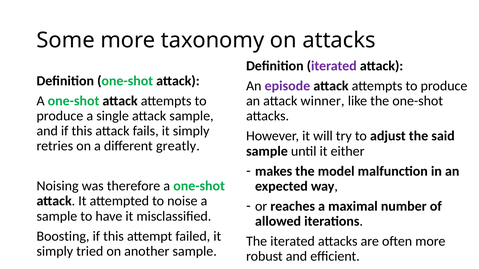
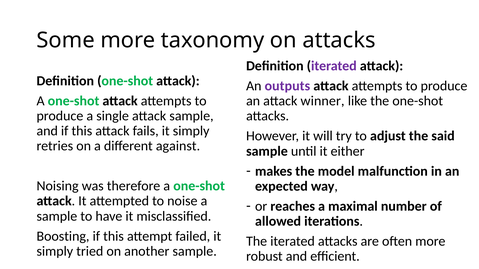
episode: episode -> outputs
greatly: greatly -> against
